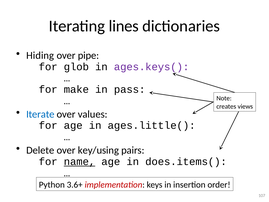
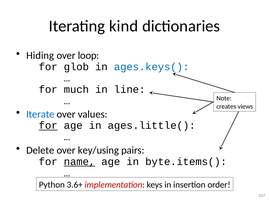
lines: lines -> kind
pipe: pipe -> loop
ages.keys( colour: purple -> blue
make: make -> much
pass: pass -> line
for at (48, 125) underline: none -> present
does.items(: does.items( -> byte.items(
